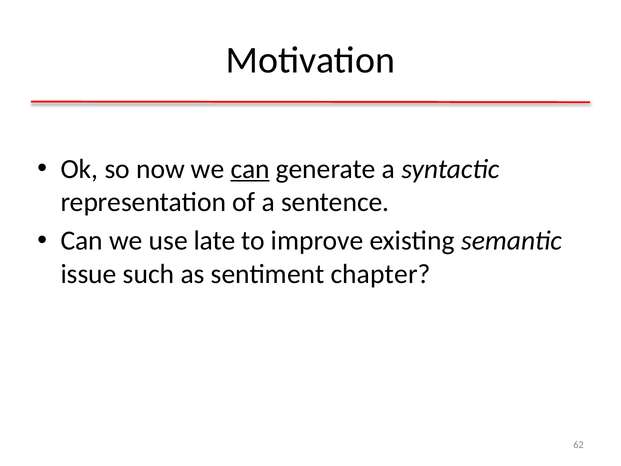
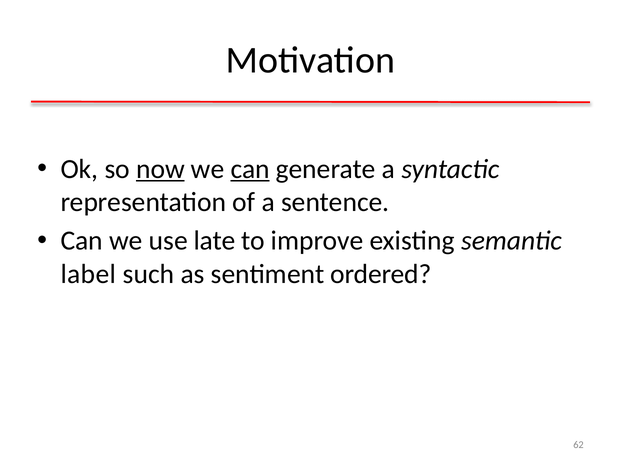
now underline: none -> present
issue: issue -> label
chapter: chapter -> ordered
